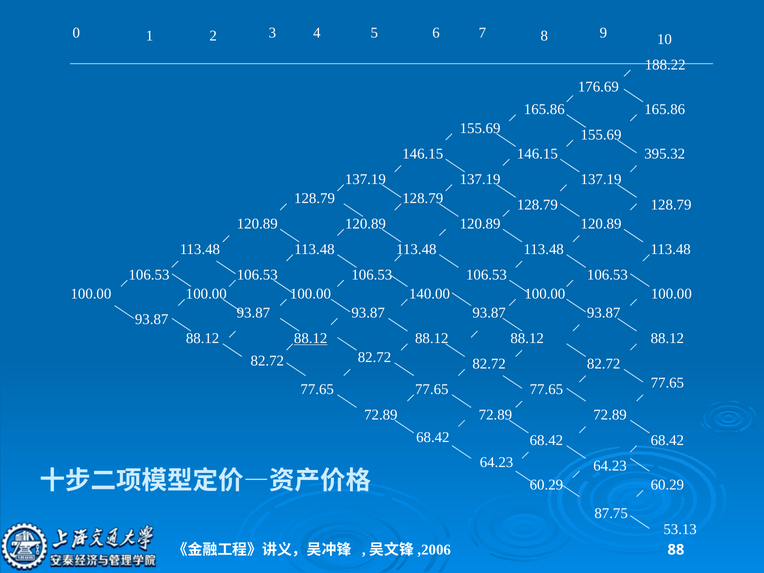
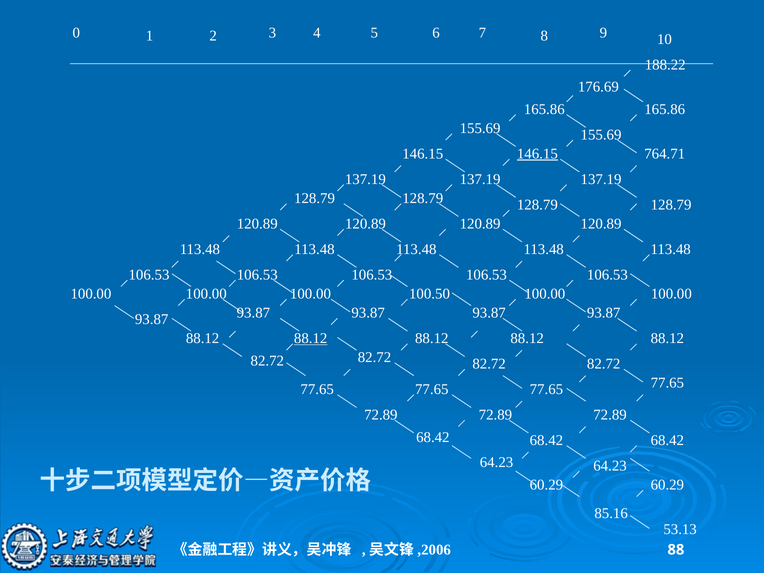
146.15 at (537, 154) underline: none -> present
395.32: 395.32 -> 764.71
140.00: 140.00 -> 100.50
87.75: 87.75 -> 85.16
